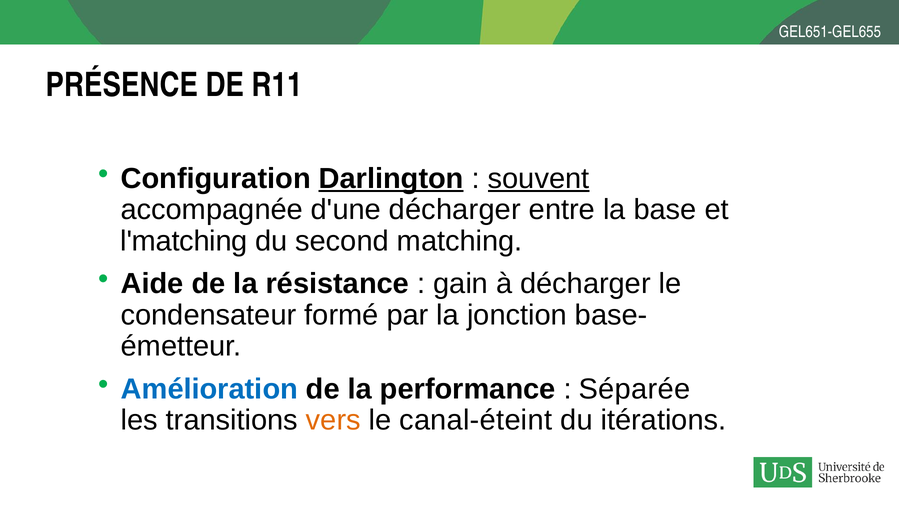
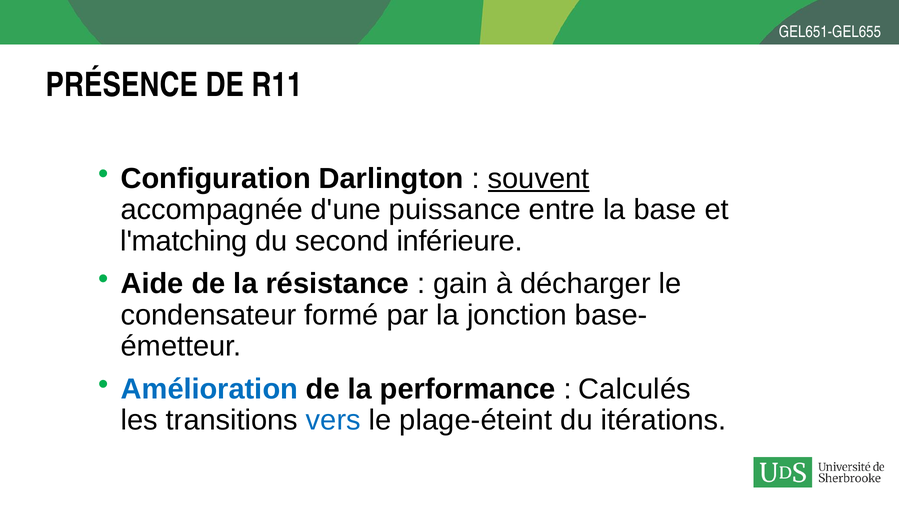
Darlington underline: present -> none
d'une décharger: décharger -> puissance
matching: matching -> inférieure
Séparée: Séparée -> Calculés
vers colour: orange -> blue
canal-éteint: canal-éteint -> plage-éteint
